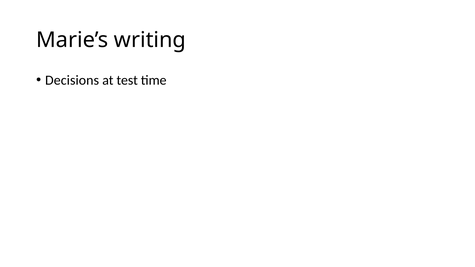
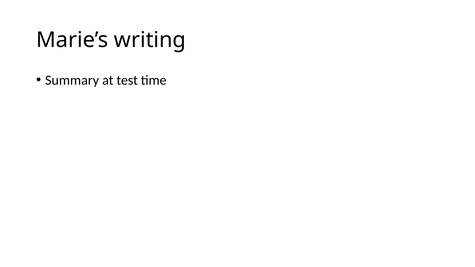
Decisions: Decisions -> Summary
